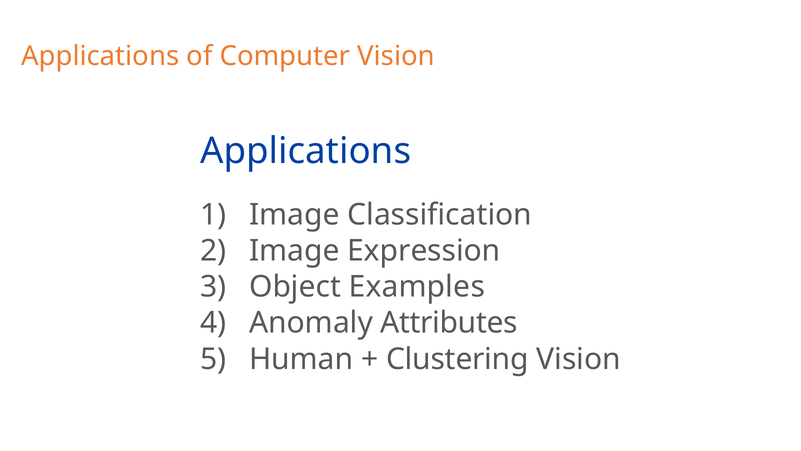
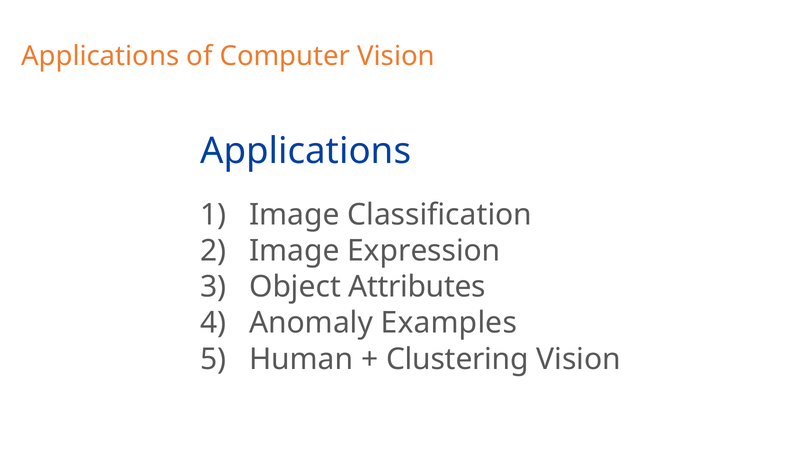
Examples: Examples -> Attributes
Attributes: Attributes -> Examples
